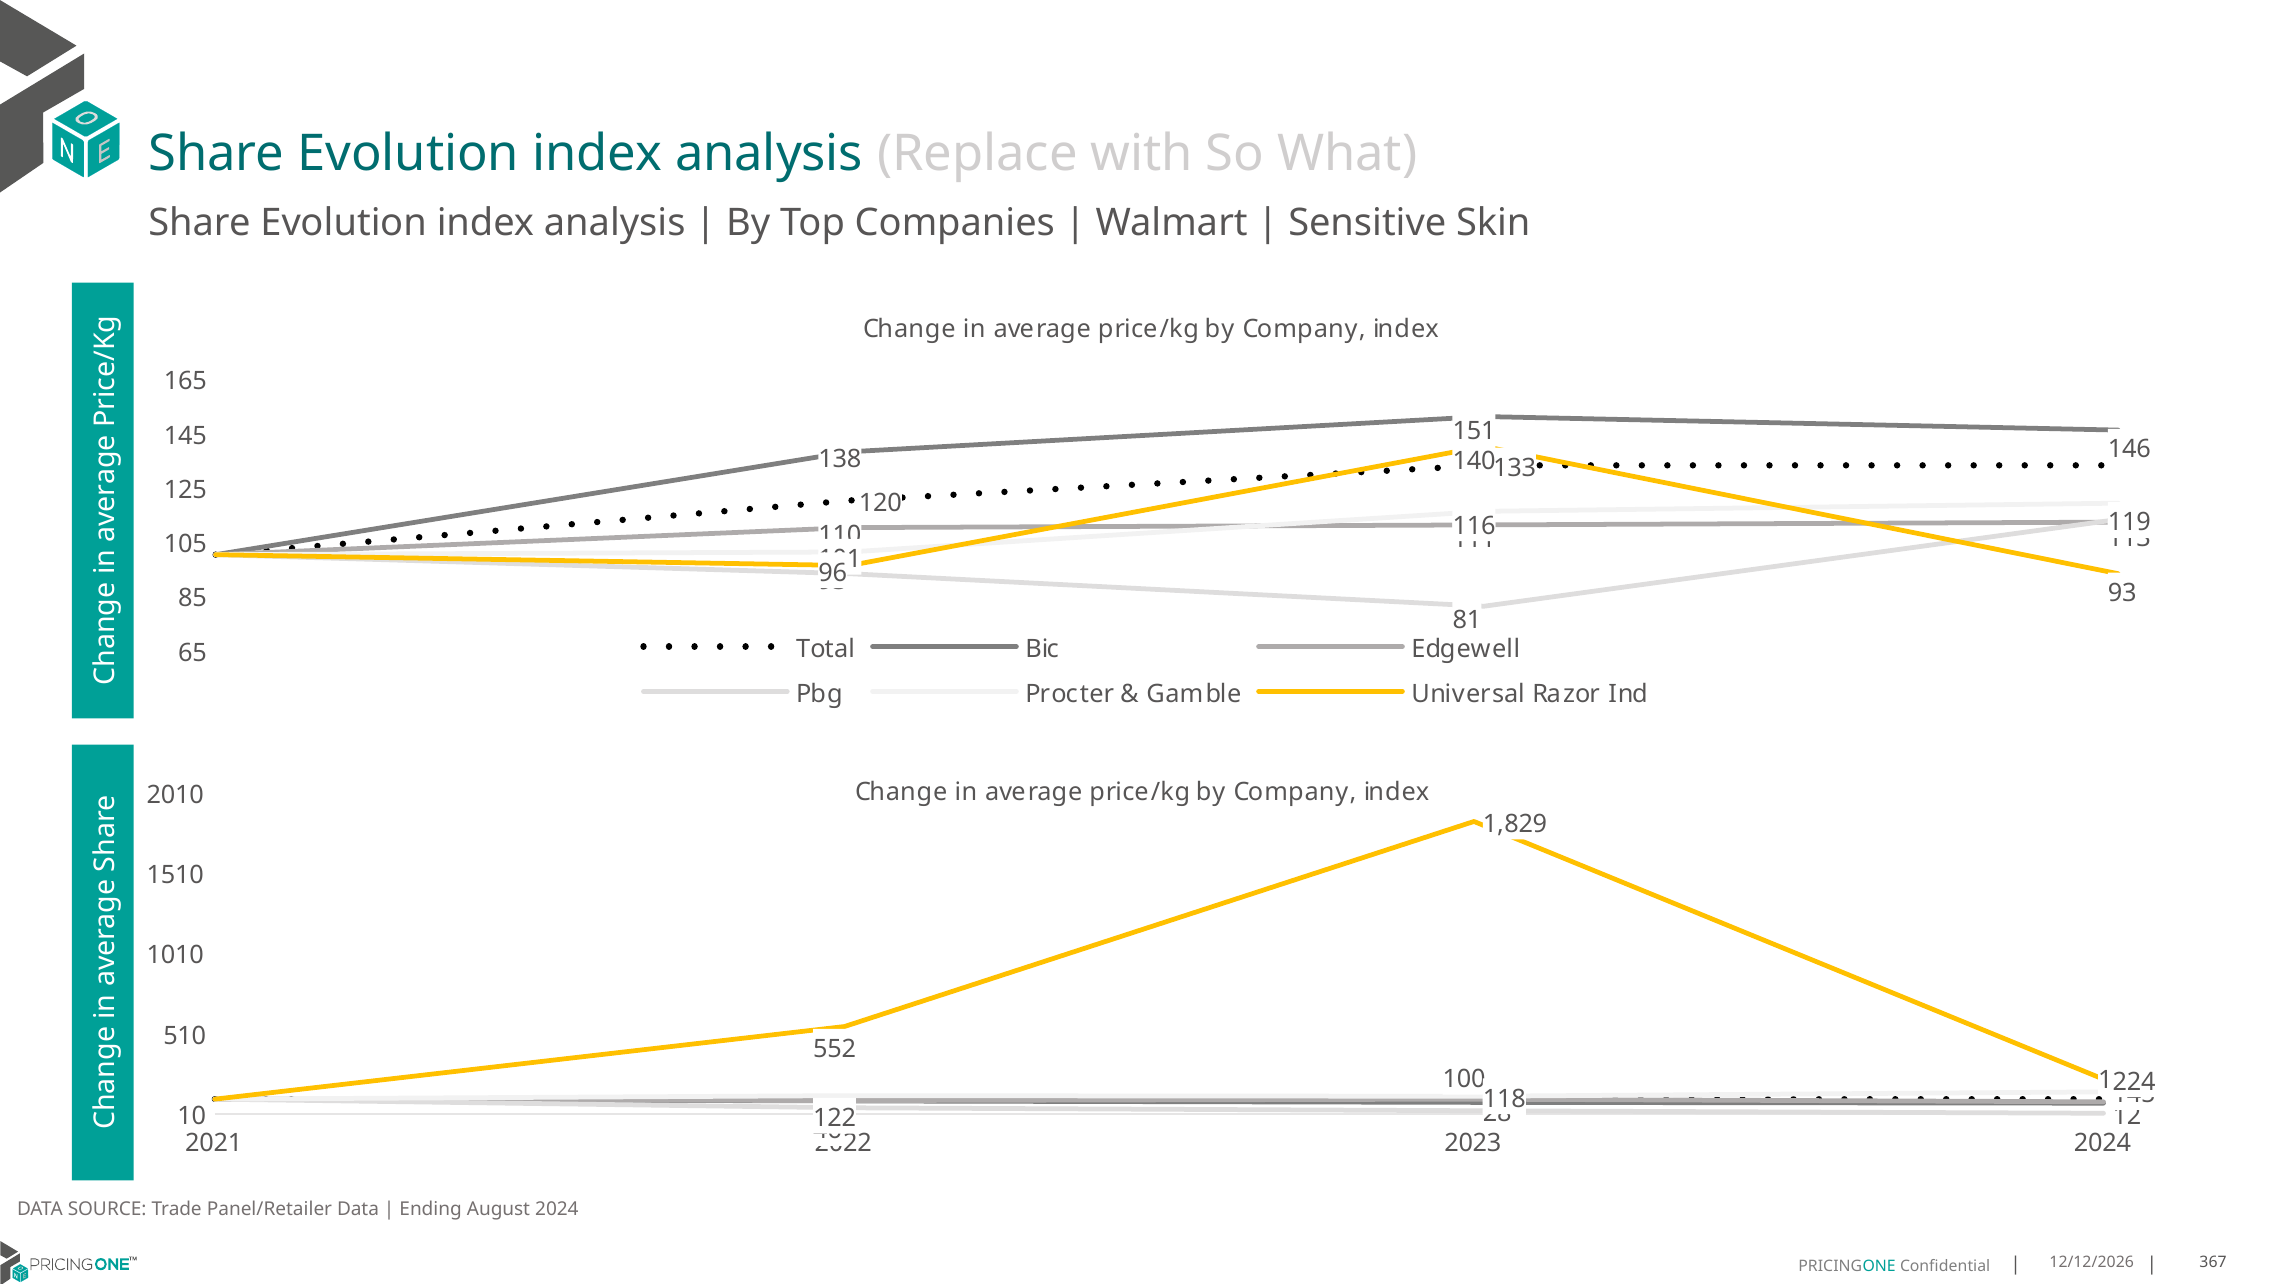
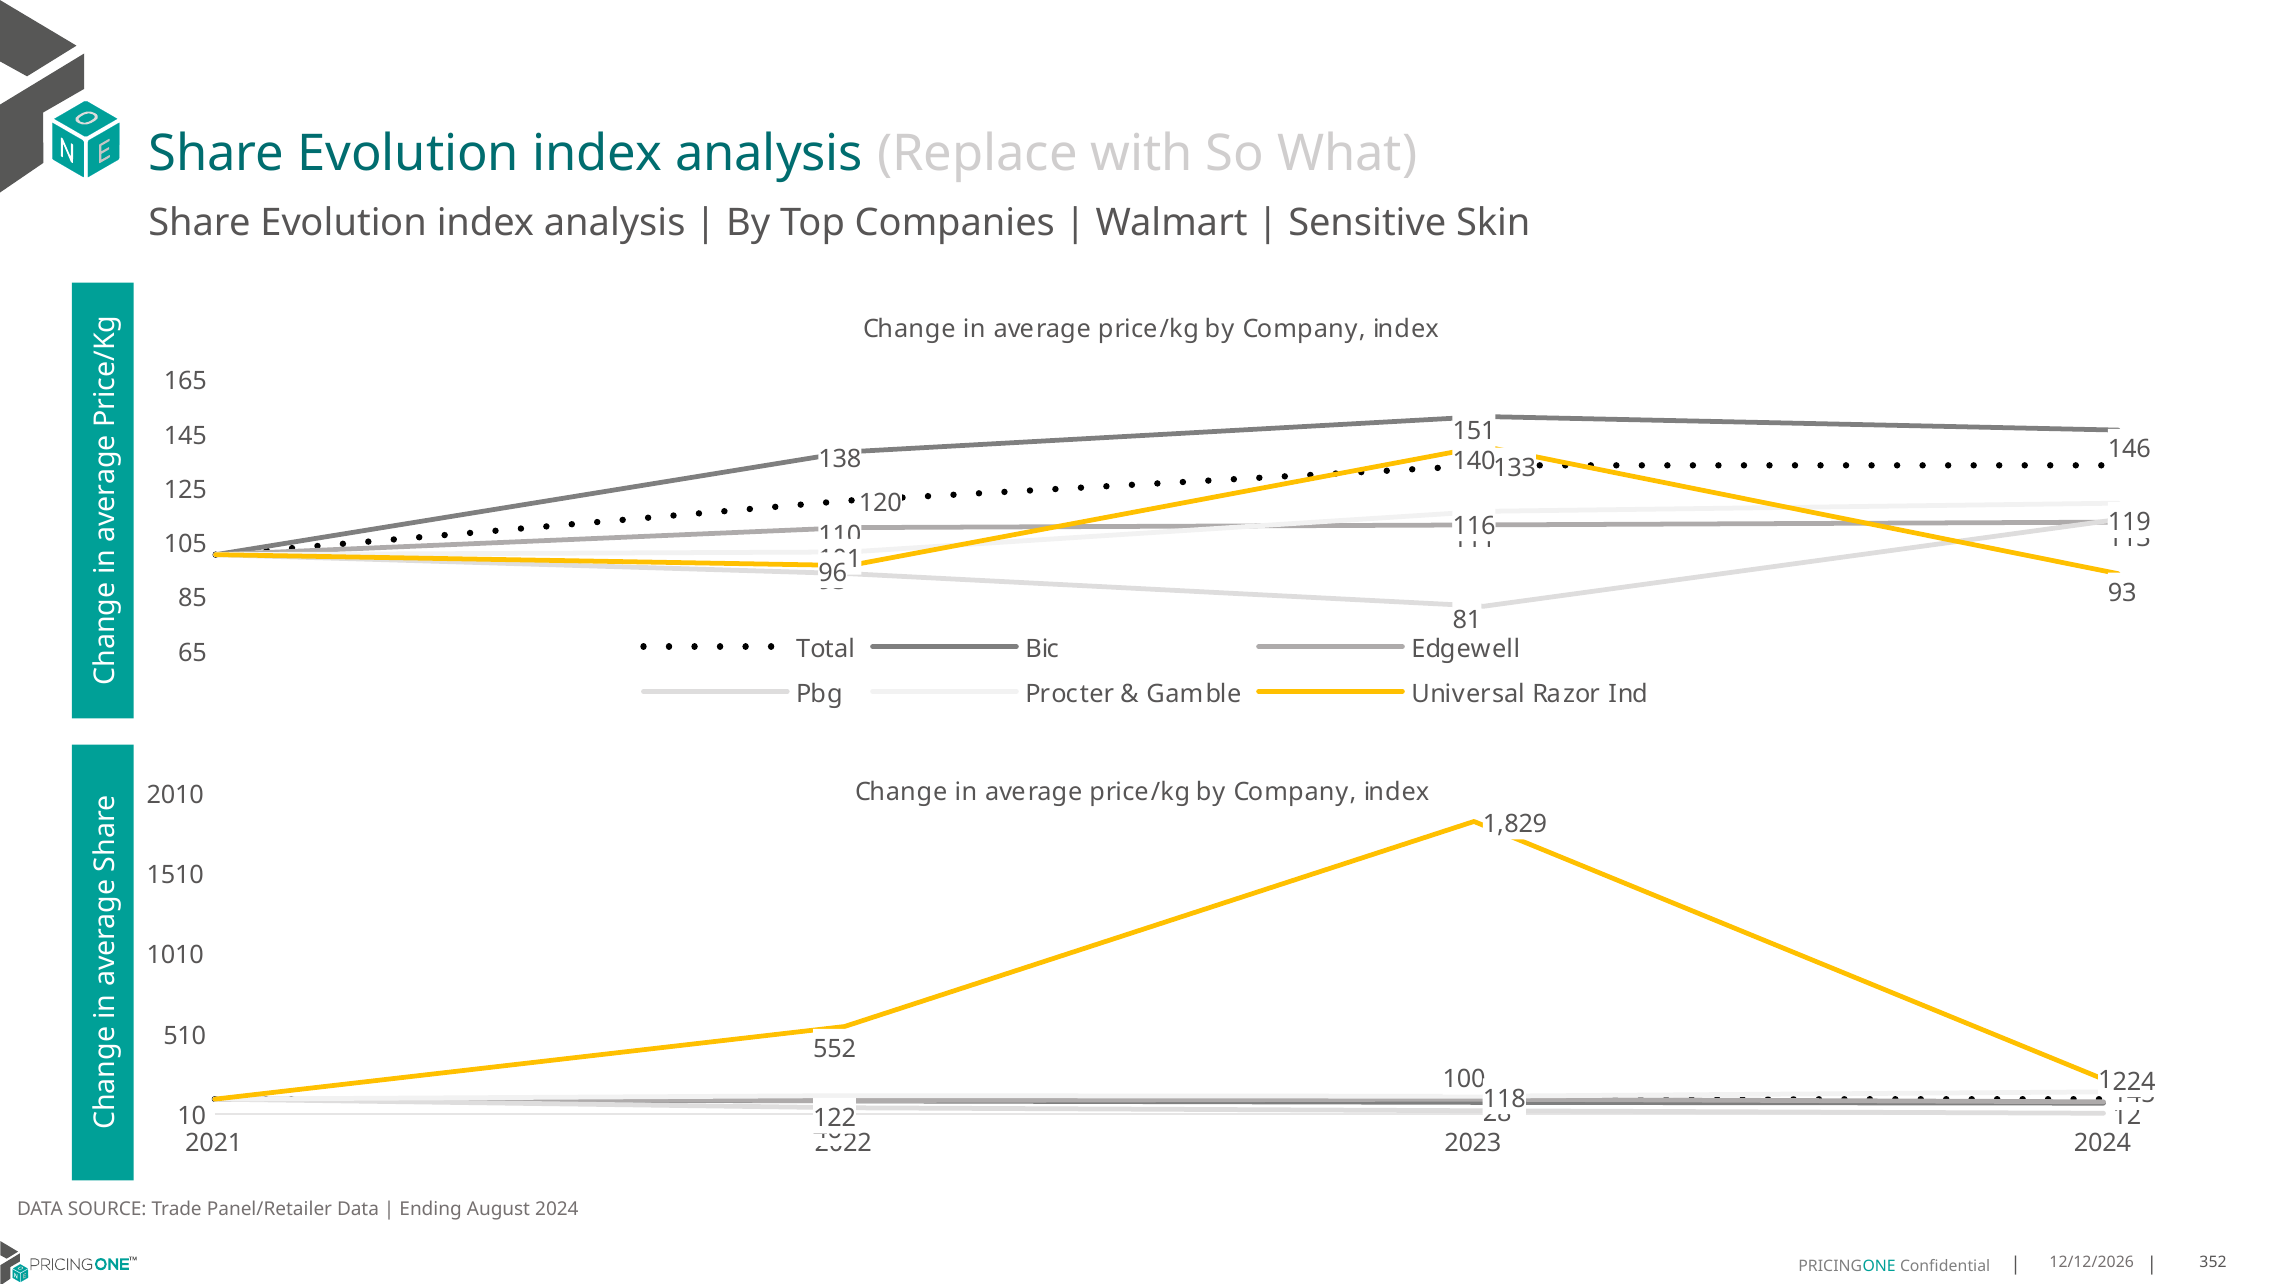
367: 367 -> 352
